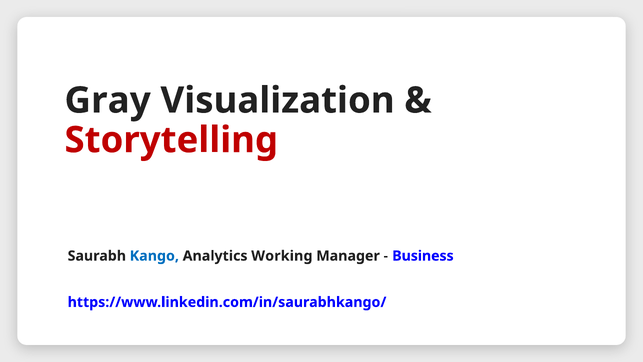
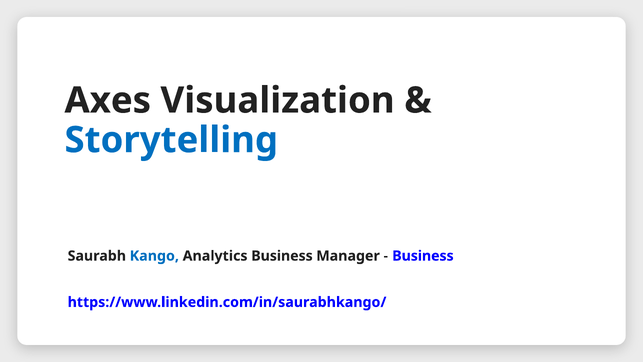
Gray: Gray -> Axes
Storytelling colour: red -> blue
Analytics Working: Working -> Business
